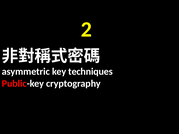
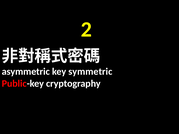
techniques: techniques -> symmetric
